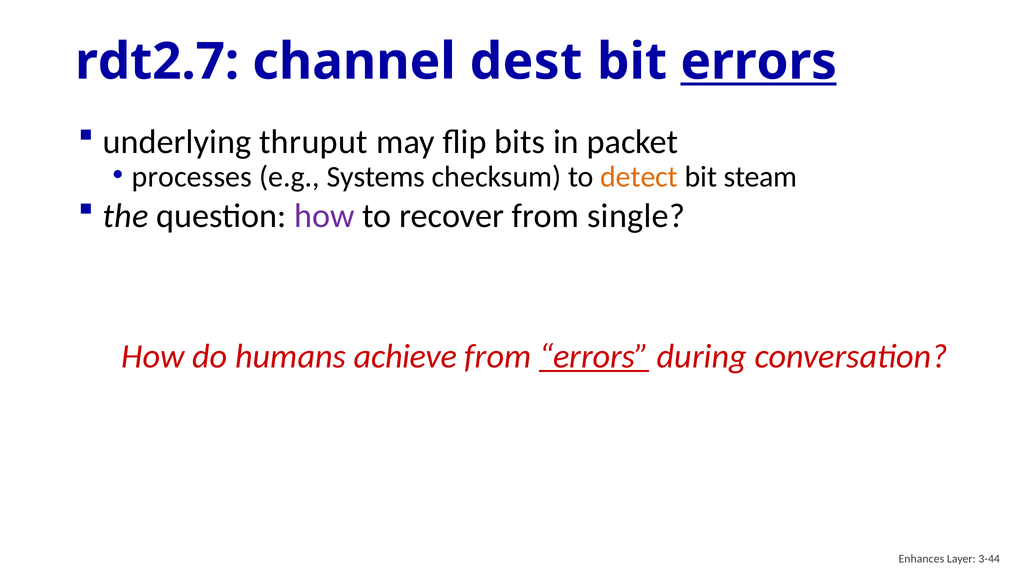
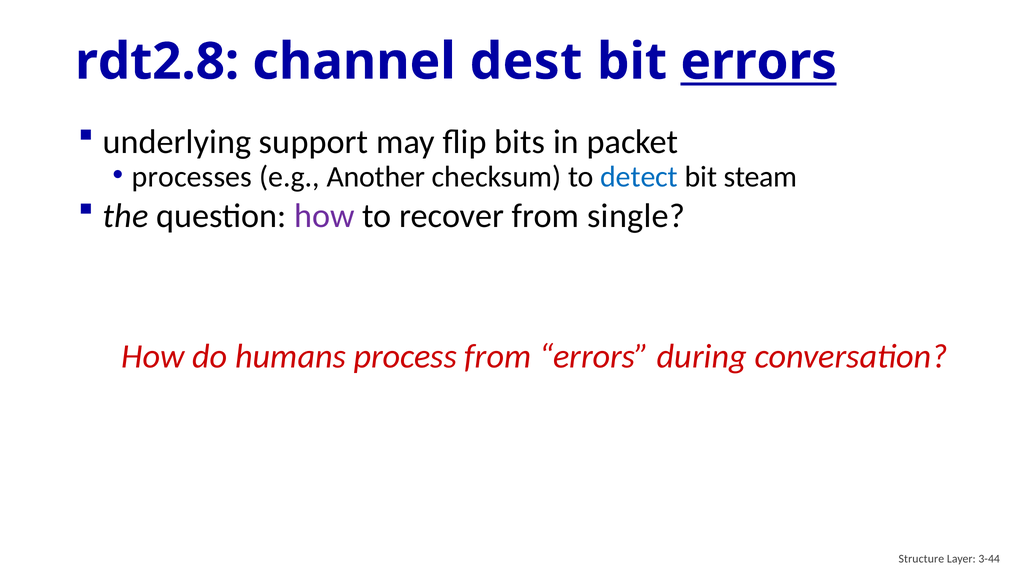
rdt2.7: rdt2.7 -> rdt2.8
thruput: thruput -> support
Systems: Systems -> Another
detect colour: orange -> blue
achieve: achieve -> process
errors at (594, 356) underline: present -> none
Enhances: Enhances -> Structure
